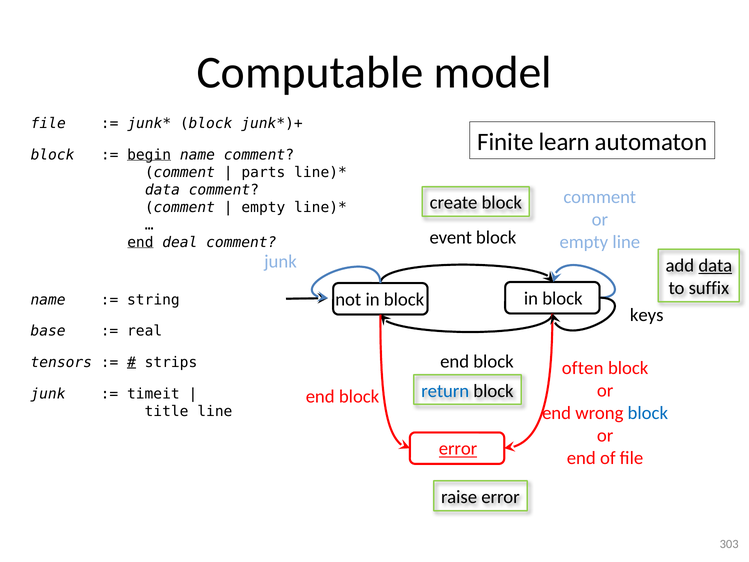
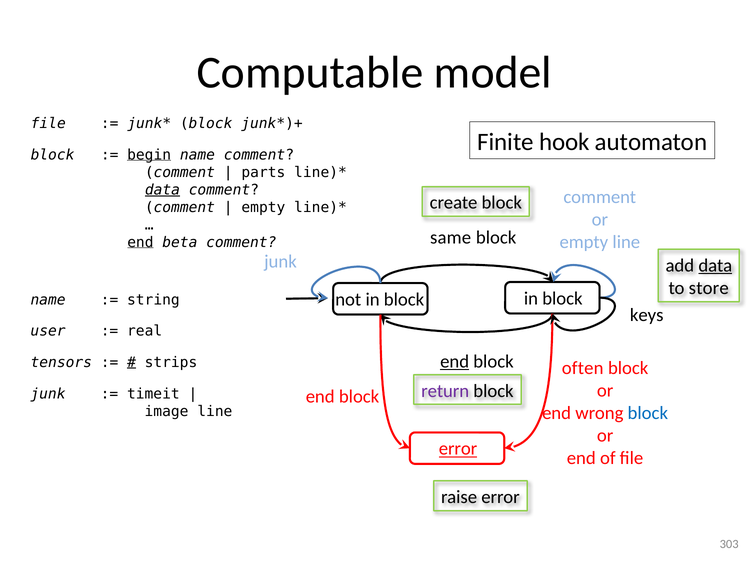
learn: learn -> hook
data at (162, 190) underline: none -> present
event: event -> same
deal: deal -> beta
suffix: suffix -> store
base: base -> user
end at (455, 361) underline: none -> present
return colour: blue -> purple
title: title -> image
